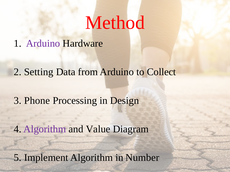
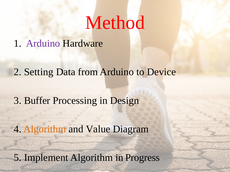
Collect: Collect -> Device
Phone: Phone -> Buffer
Algorithm at (45, 129) colour: purple -> orange
Number: Number -> Progress
